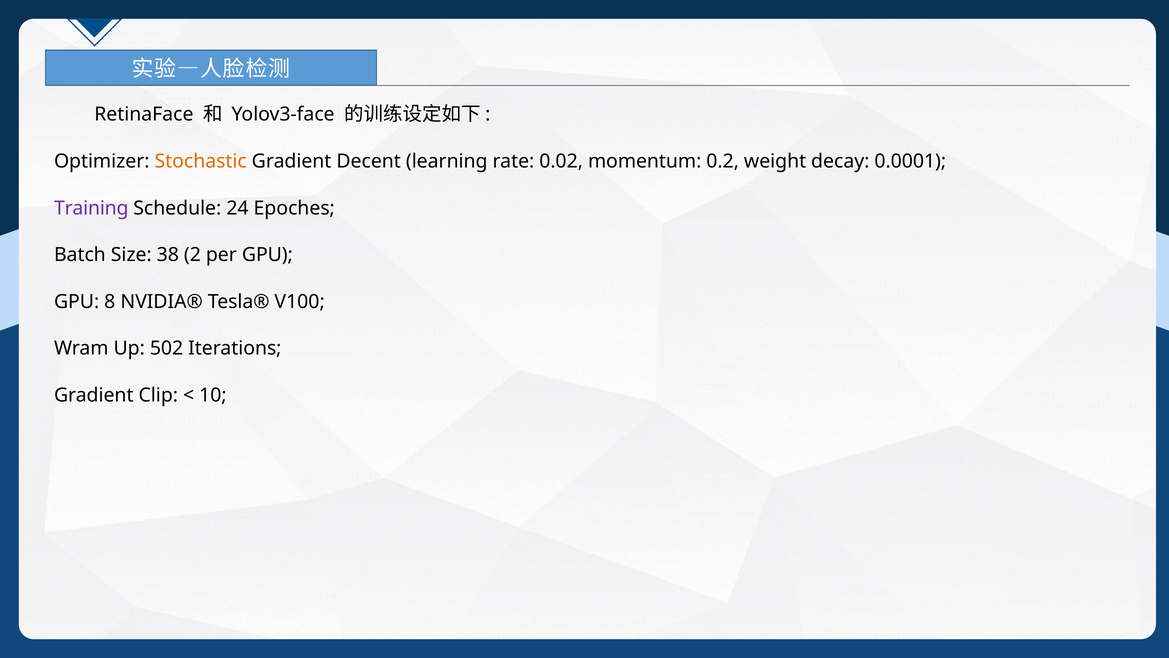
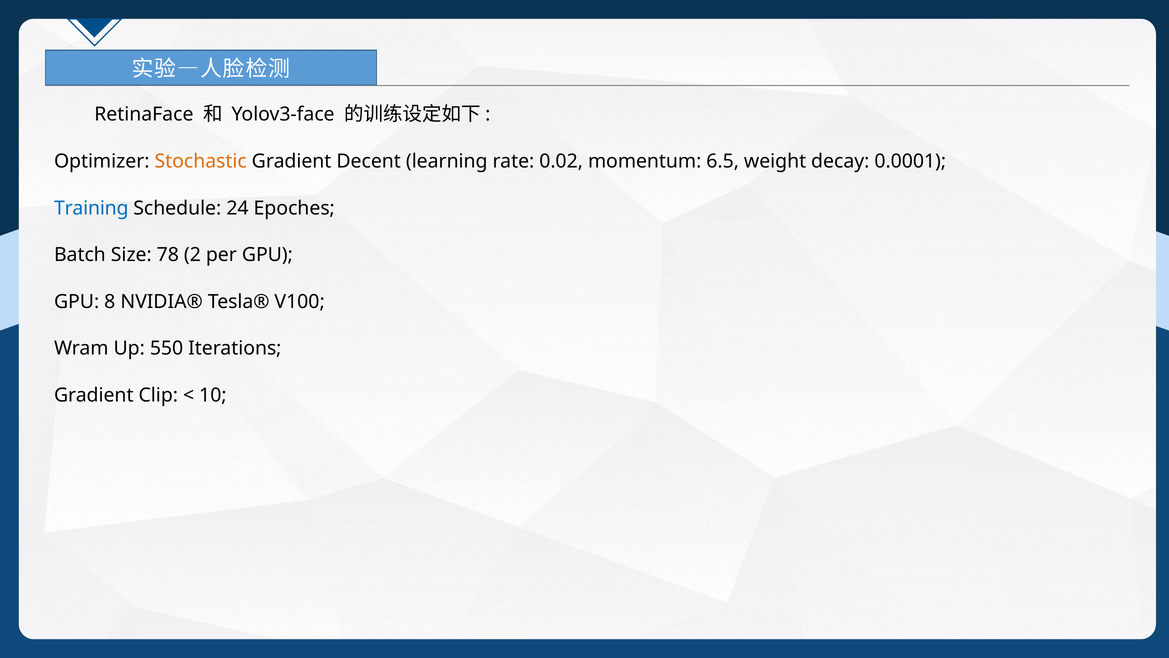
0.2: 0.2 -> 6.5
Training colour: purple -> blue
38: 38 -> 78
502: 502 -> 550
